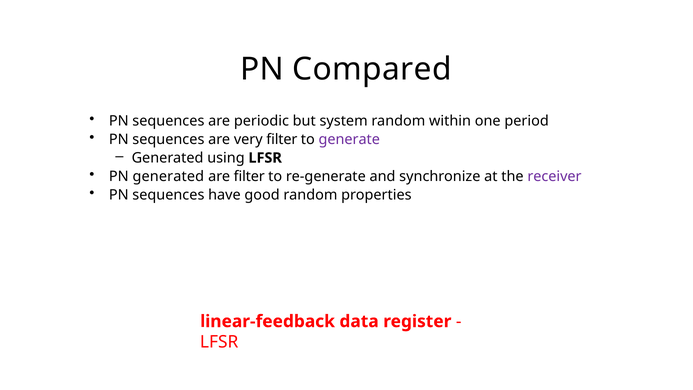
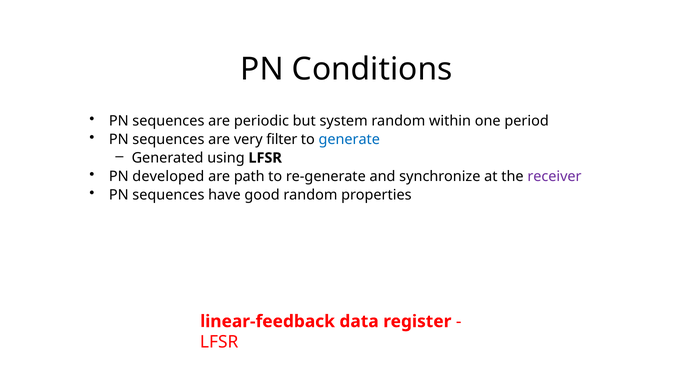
Compared: Compared -> Conditions
generate colour: purple -> blue
PN generated: generated -> developed
are filter: filter -> path
